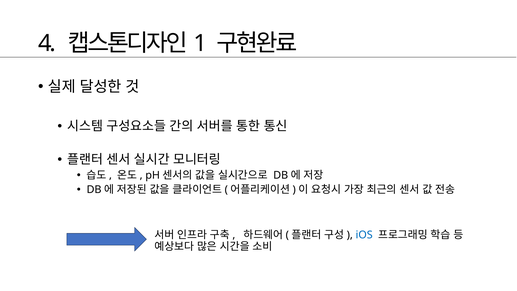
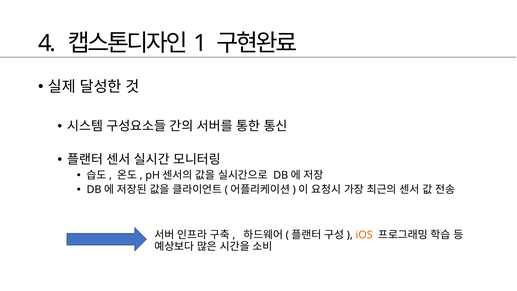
iOS colour: blue -> orange
